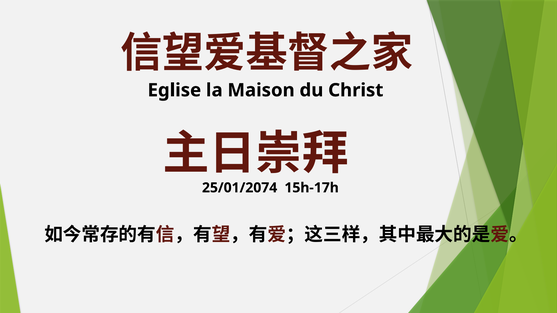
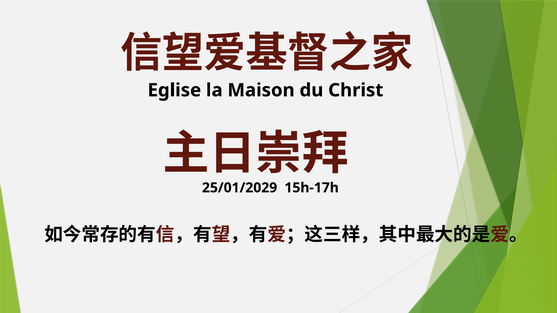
25/01/2074: 25/01/2074 -> 25/01/2029
